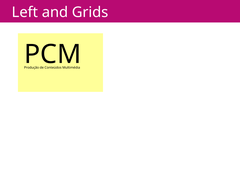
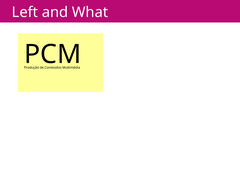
Grids: Grids -> What
